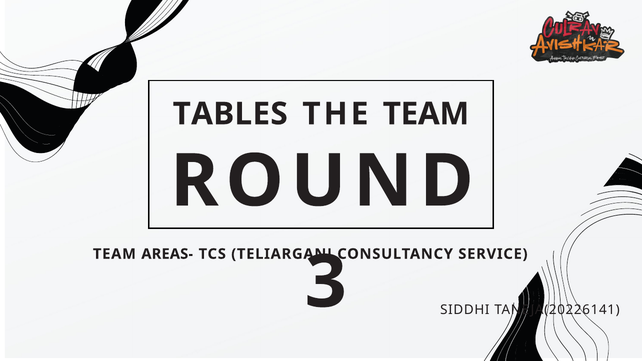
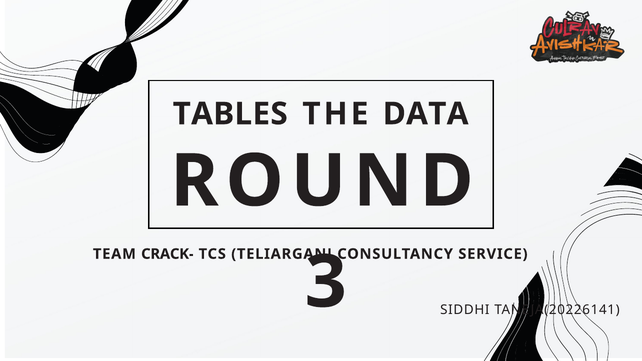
THE TEAM: TEAM -> DATA
AREAS-: AREAS- -> CRACK-
